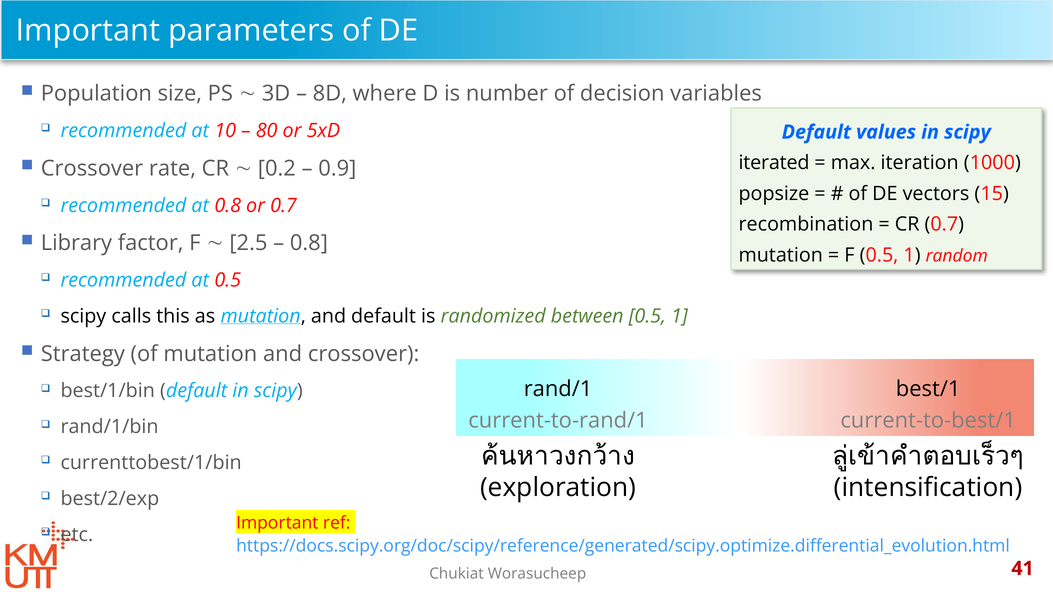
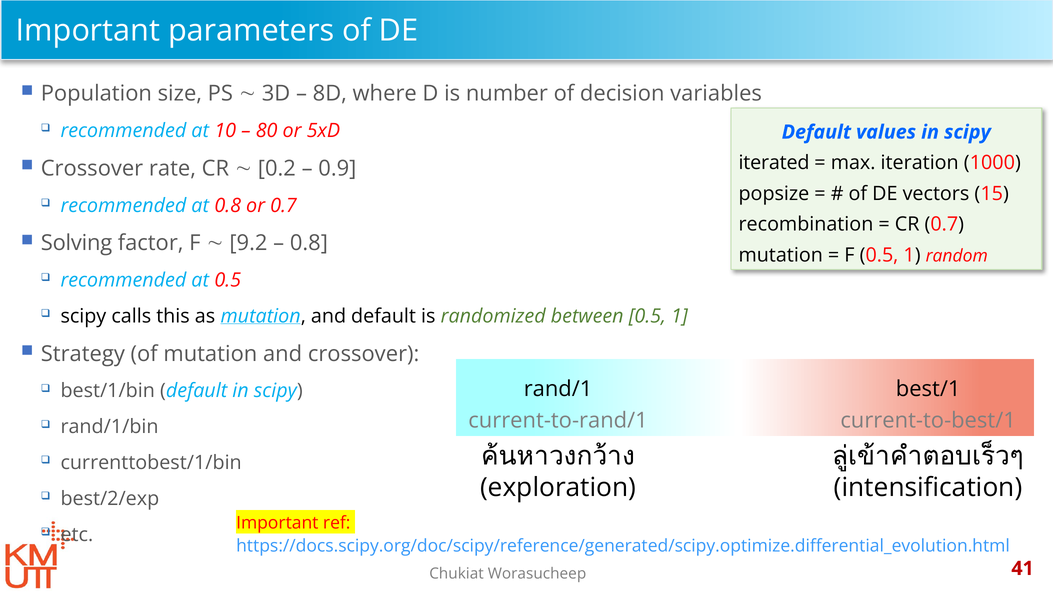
Library: Library -> Solving
2.5: 2.5 -> 9.2
